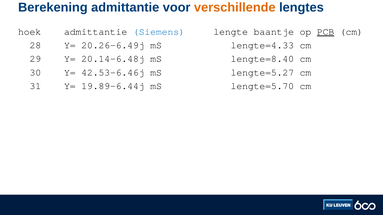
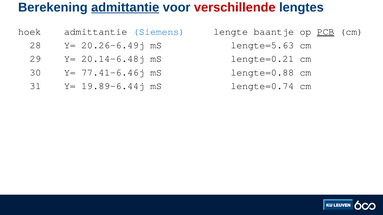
admittantie at (125, 7) underline: none -> present
verschillende colour: orange -> red
lengte=4.33: lengte=4.33 -> lengte=5.63
lengte=8.40: lengte=8.40 -> lengte=0.21
42.53-6.46j: 42.53-6.46j -> 77.41-6.46j
lengte=5.27: lengte=5.27 -> lengte=0.88
lengte=5.70: lengte=5.70 -> lengte=0.74
